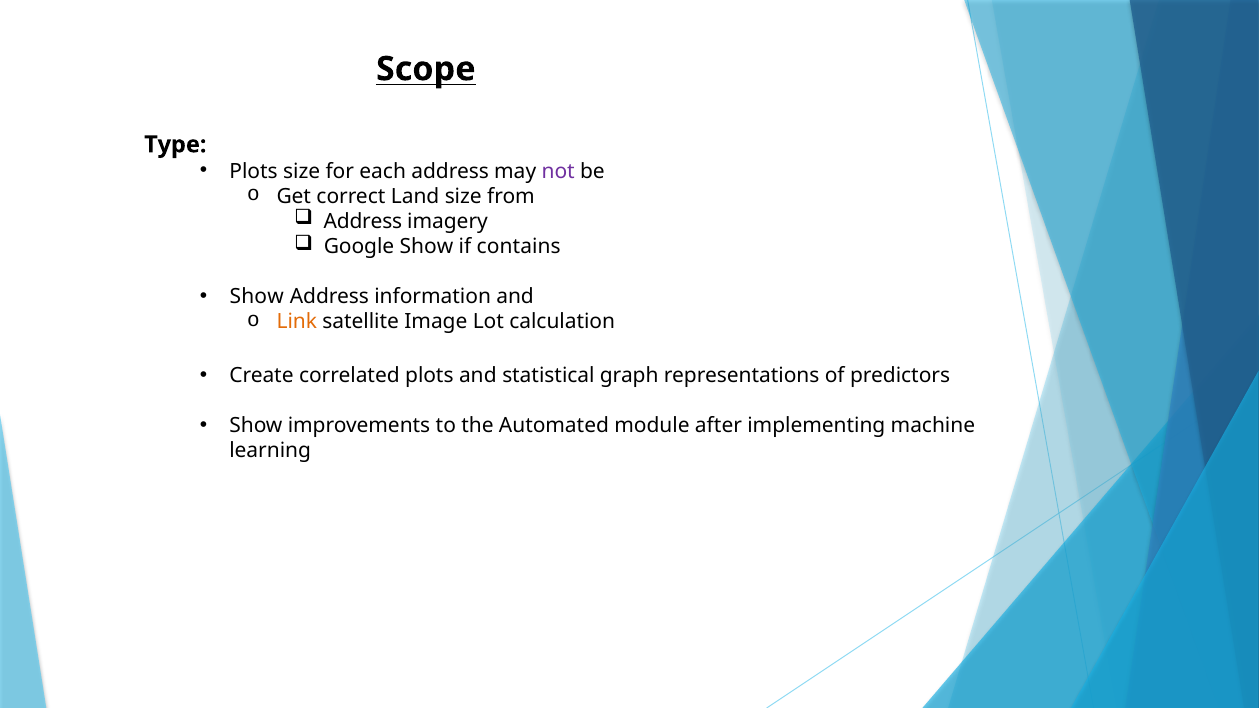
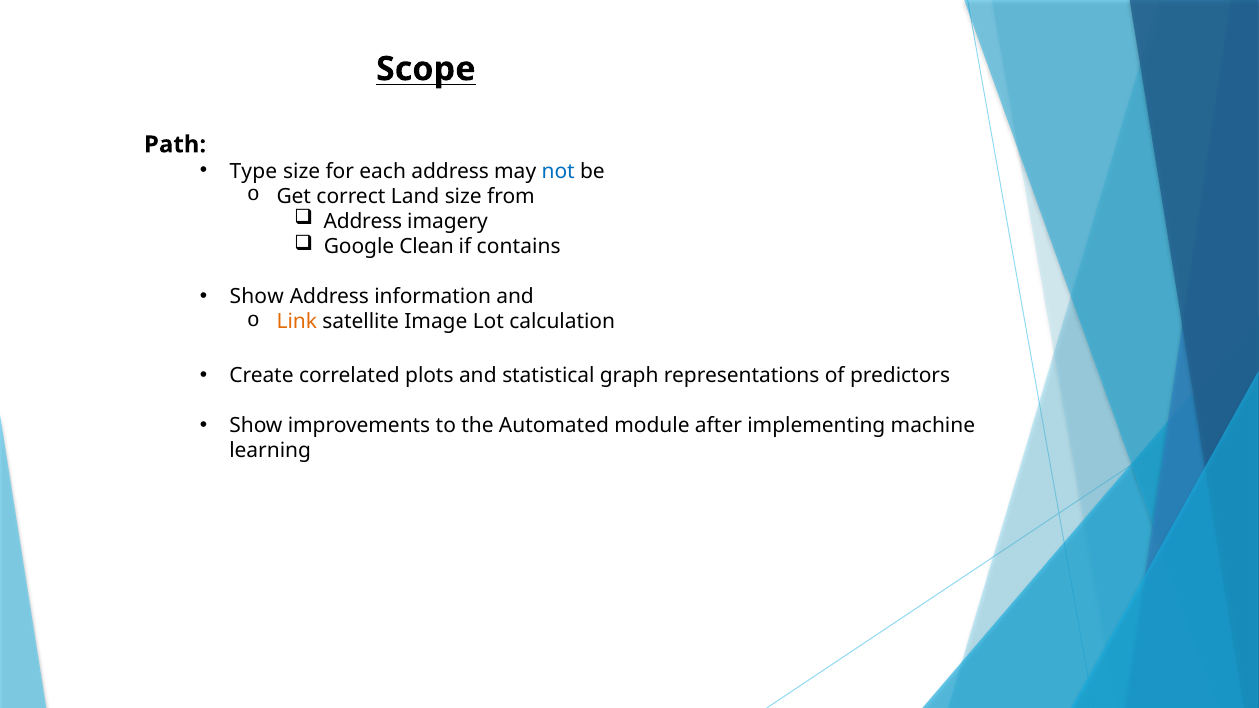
Type: Type -> Path
Plots at (254, 171): Plots -> Type
not colour: purple -> blue
Google Show: Show -> Clean
